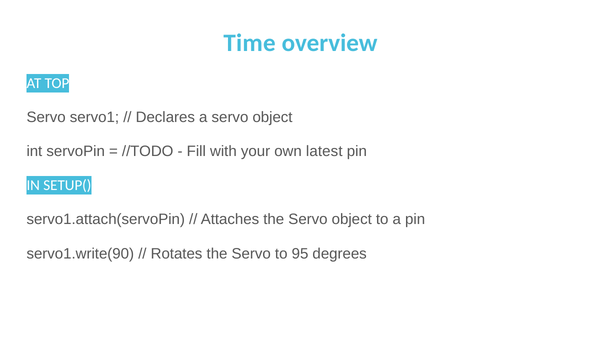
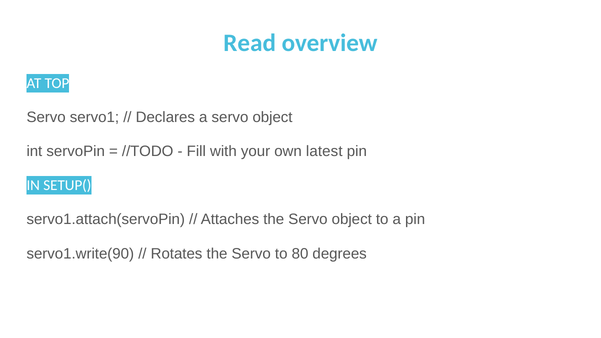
Time: Time -> Read
95: 95 -> 80
